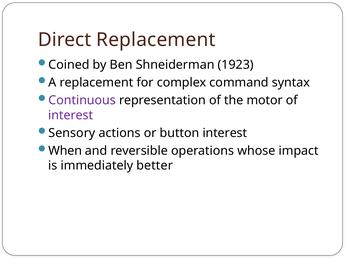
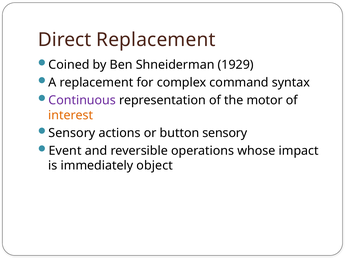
1923: 1923 -> 1929
interest at (71, 115) colour: purple -> orange
button interest: interest -> sensory
When: When -> Event
better: better -> object
